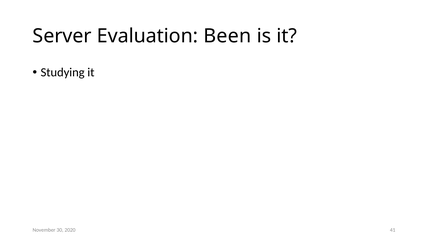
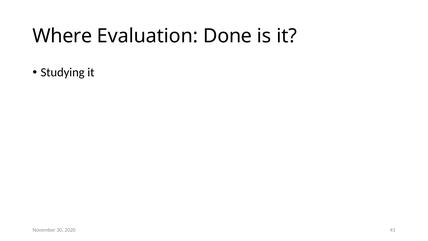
Server: Server -> Where
Been: Been -> Done
